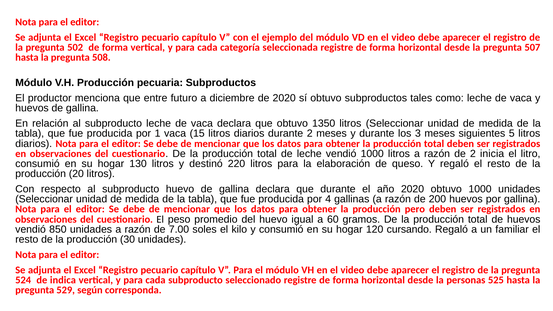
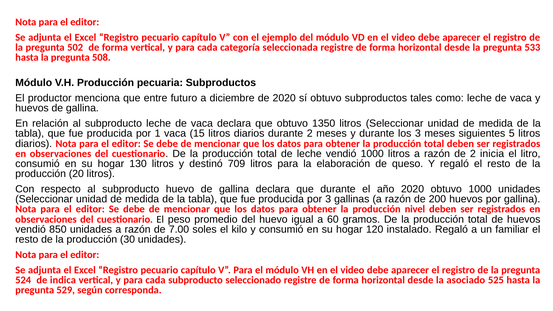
507: 507 -> 533
220: 220 -> 709
por 4: 4 -> 3
pero: pero -> nivel
cursando: cursando -> instalado
personas: personas -> asociado
